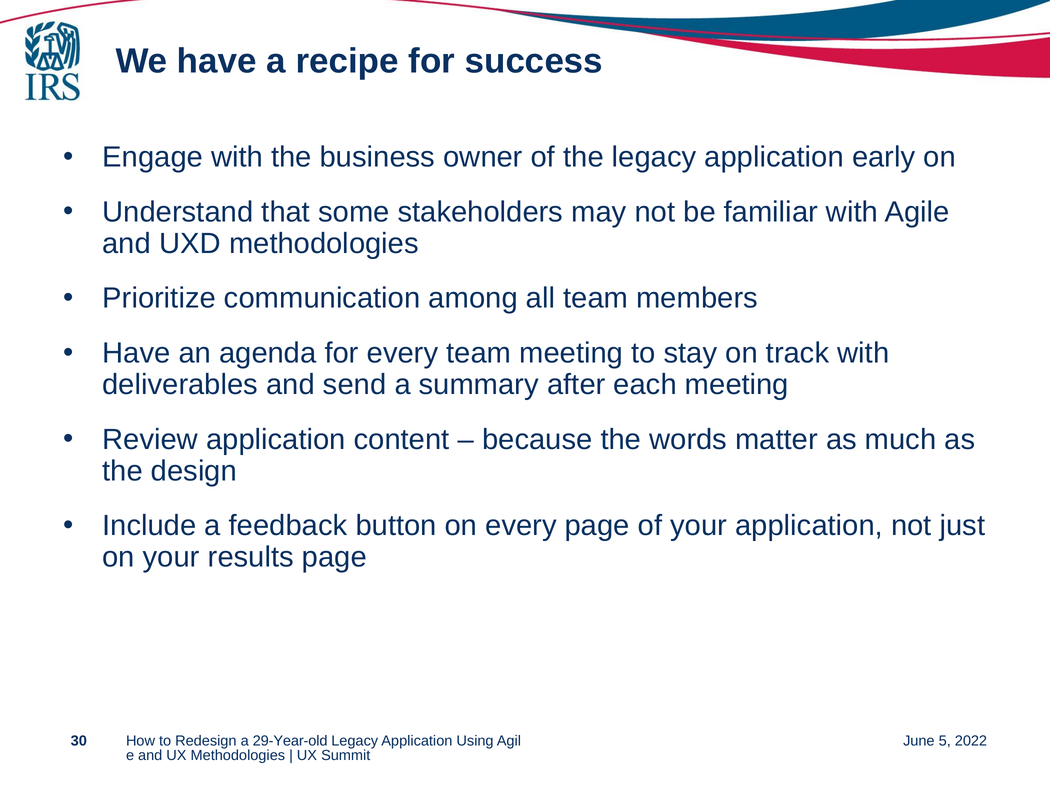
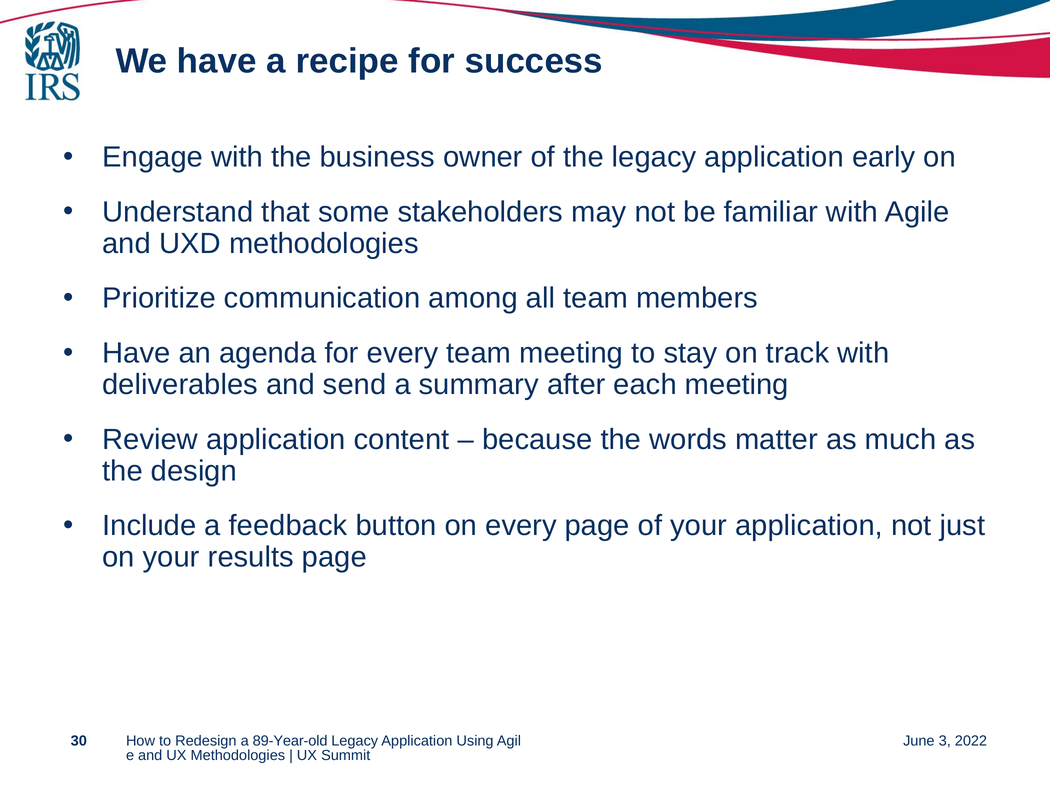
29-Year-old: 29-Year-old -> 89-Year-old
5: 5 -> 3
